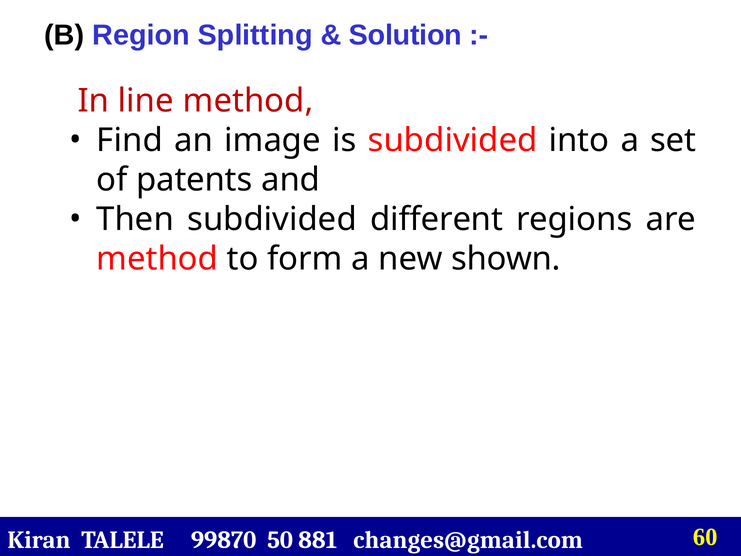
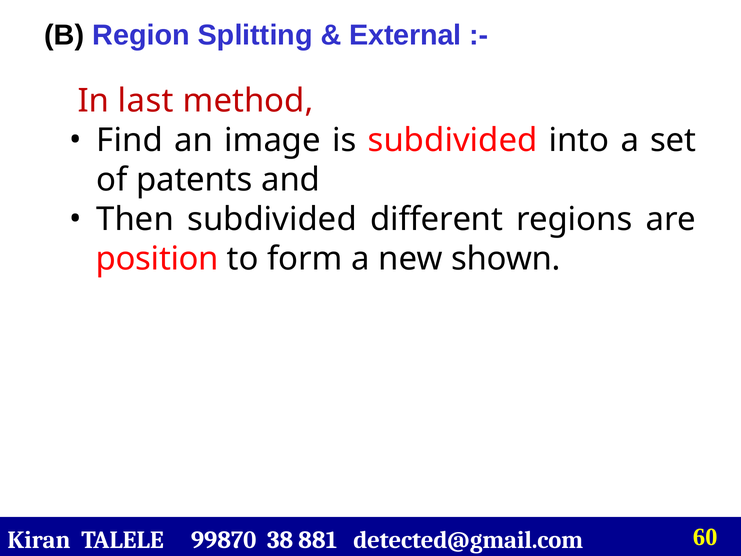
Solution: Solution -> External
line: line -> last
method at (157, 259): method -> position
50: 50 -> 38
changes@gmail.com: changes@gmail.com -> detected@gmail.com
